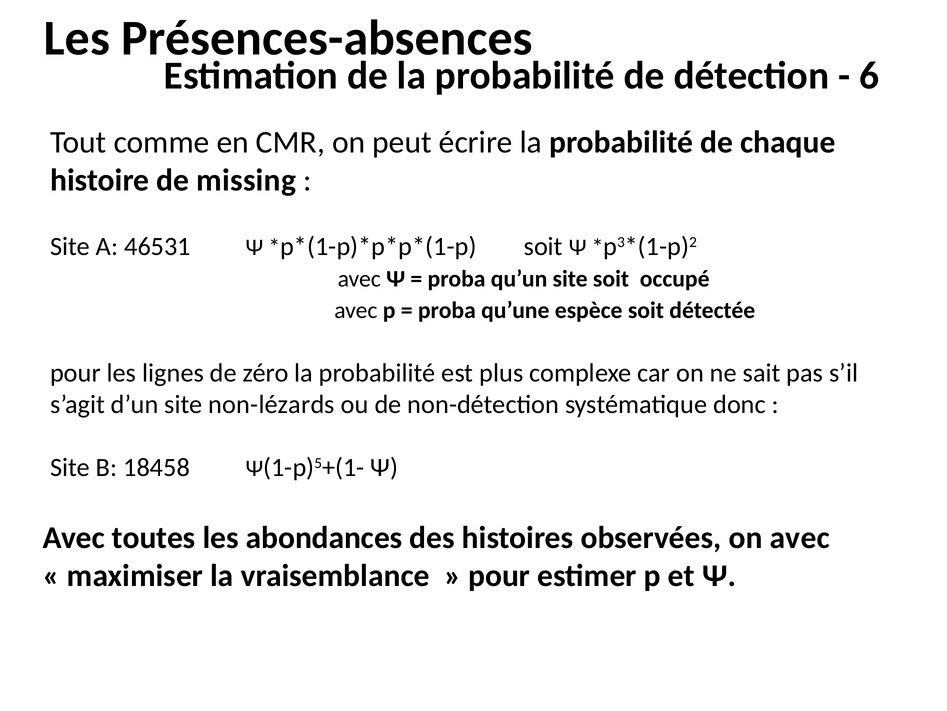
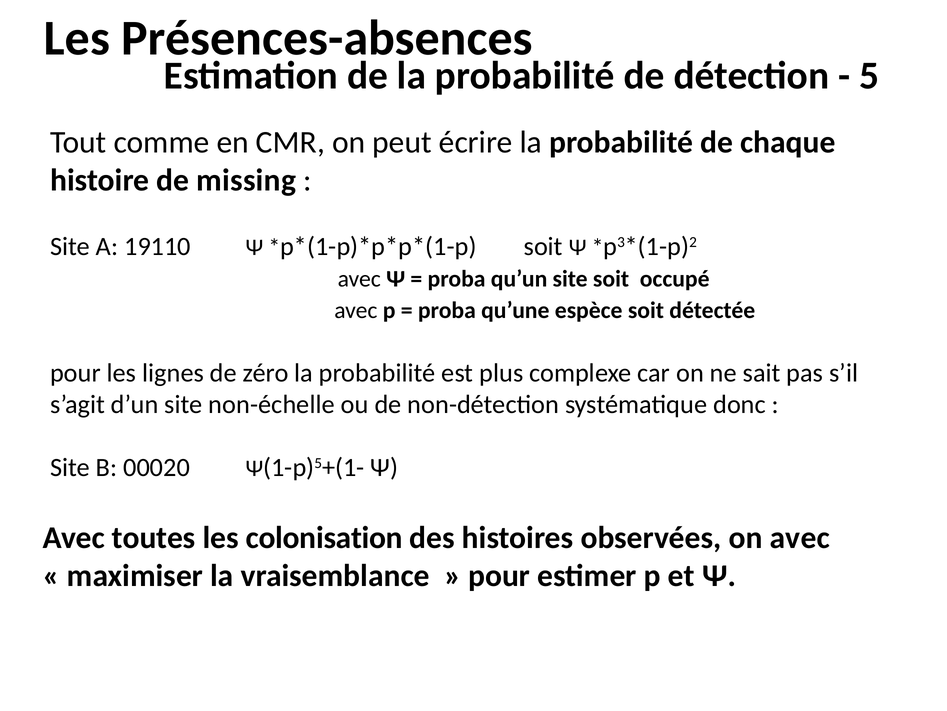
6: 6 -> 5
46531: 46531 -> 19110
non-lézards: non-lézards -> non-échelle
18458: 18458 -> 00020
abondances: abondances -> colonisation
